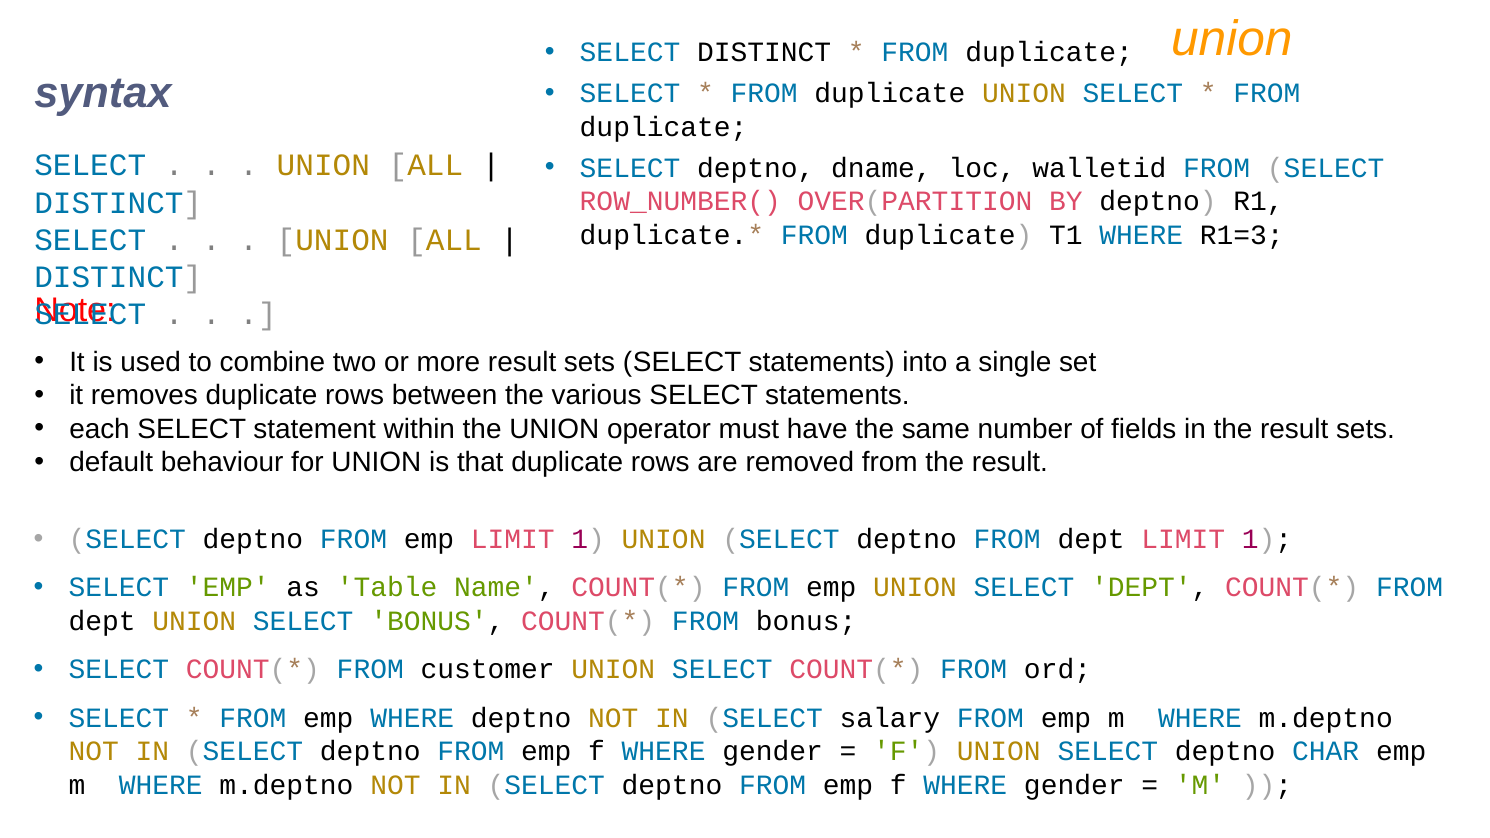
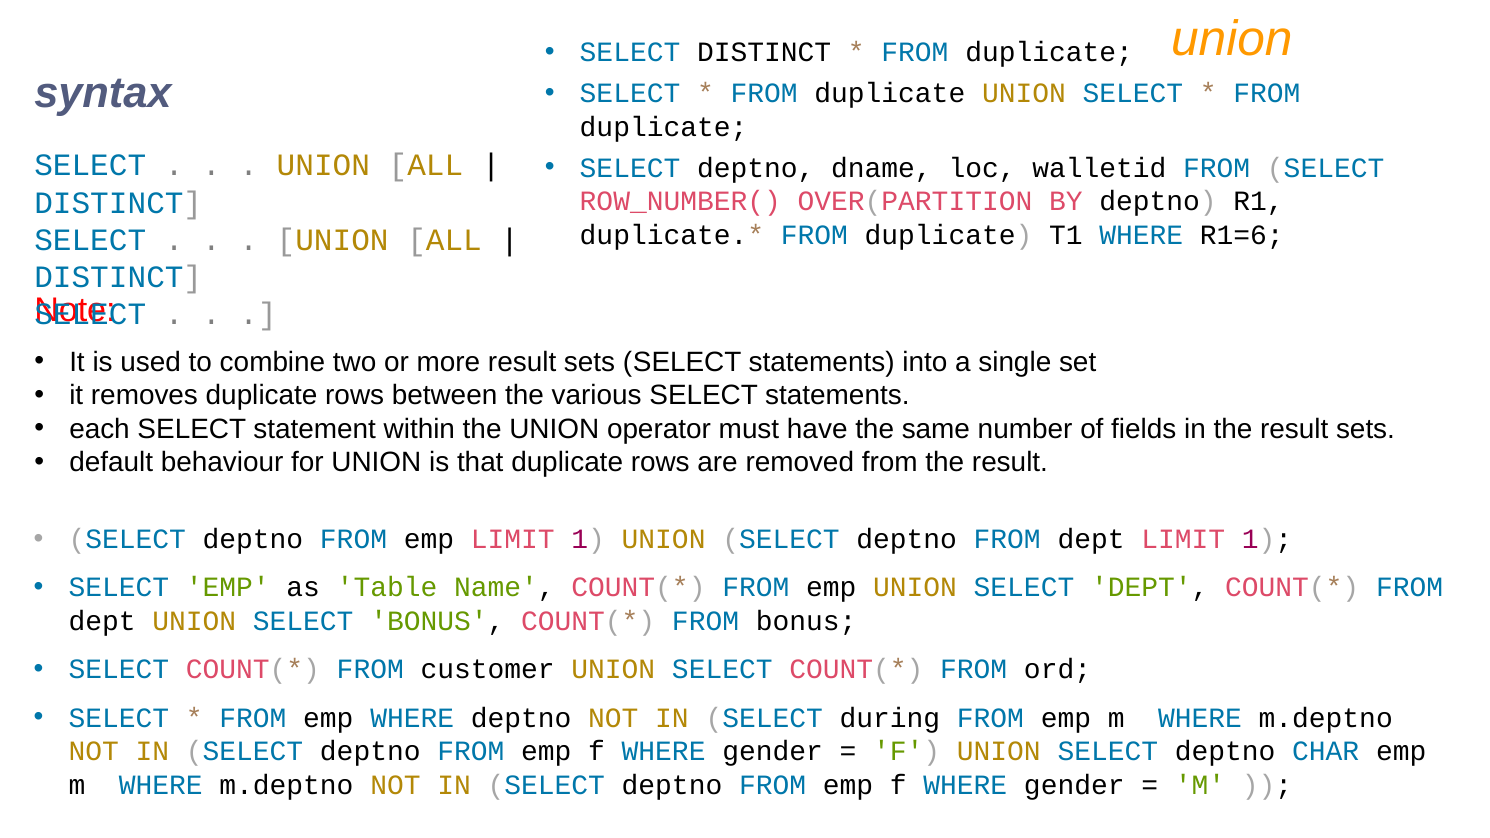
R1=3: R1=3 -> R1=6
salary: salary -> during
